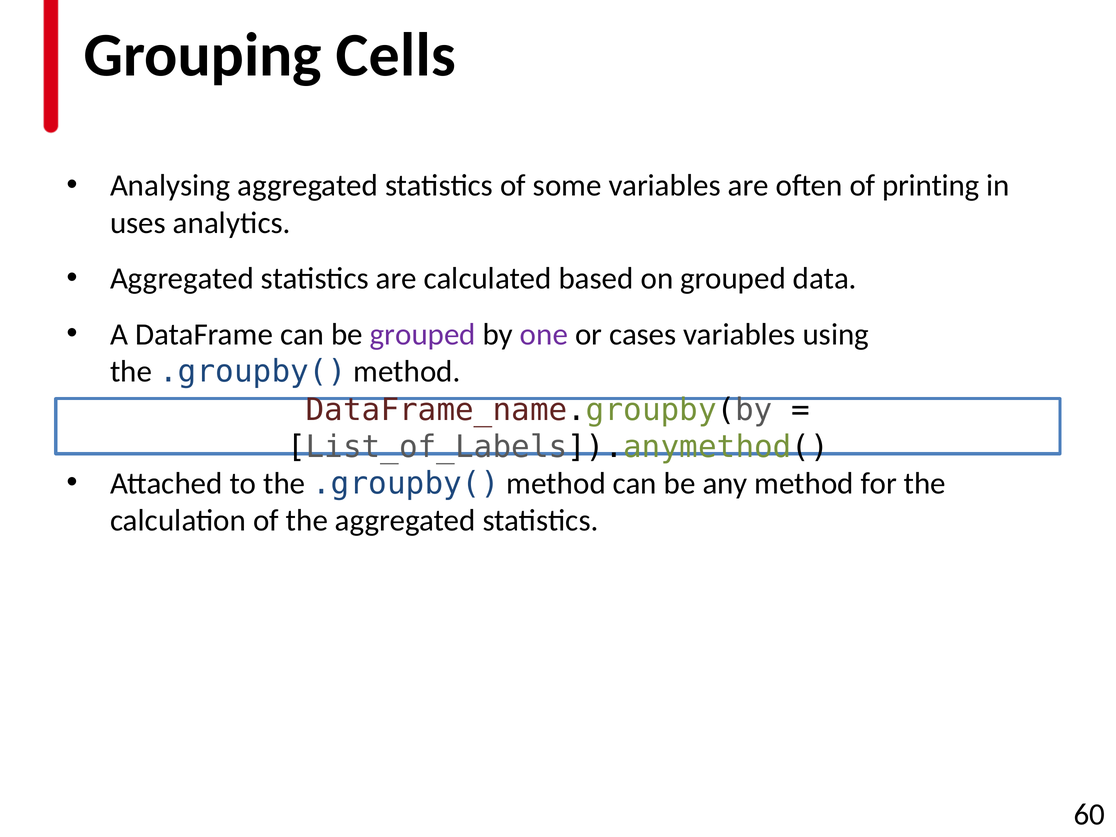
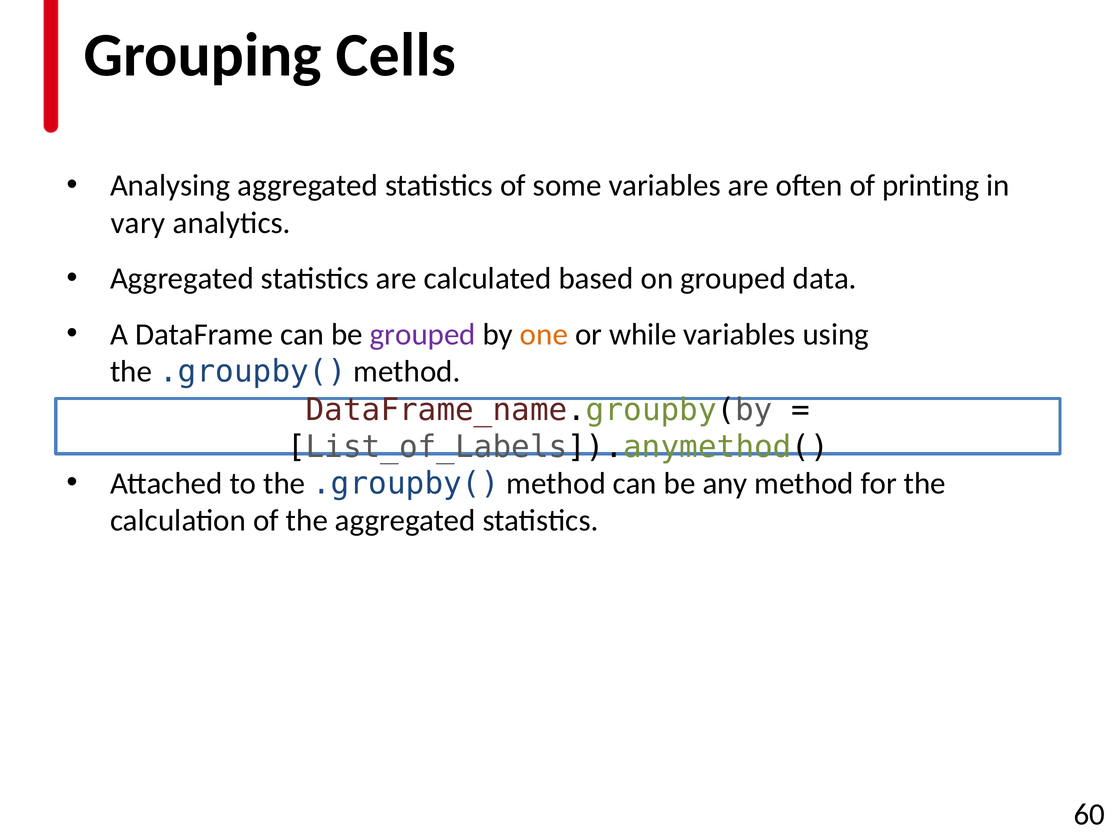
uses: uses -> vary
one colour: purple -> orange
cases: cases -> while
